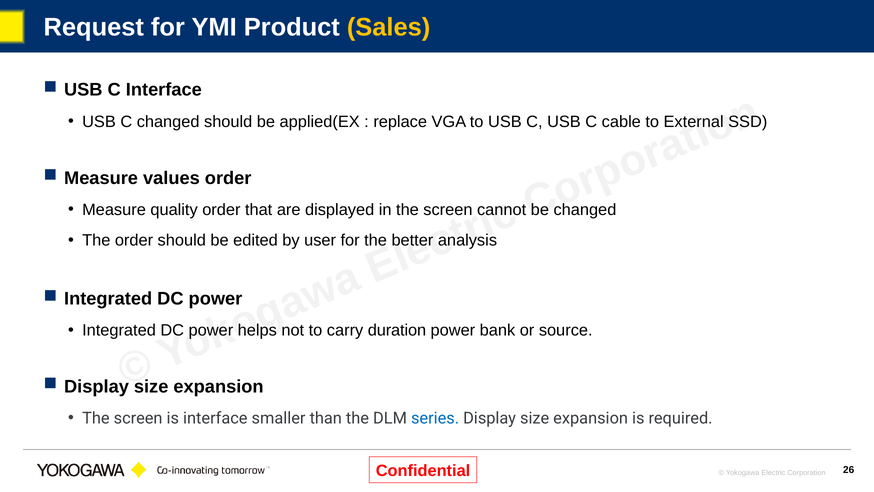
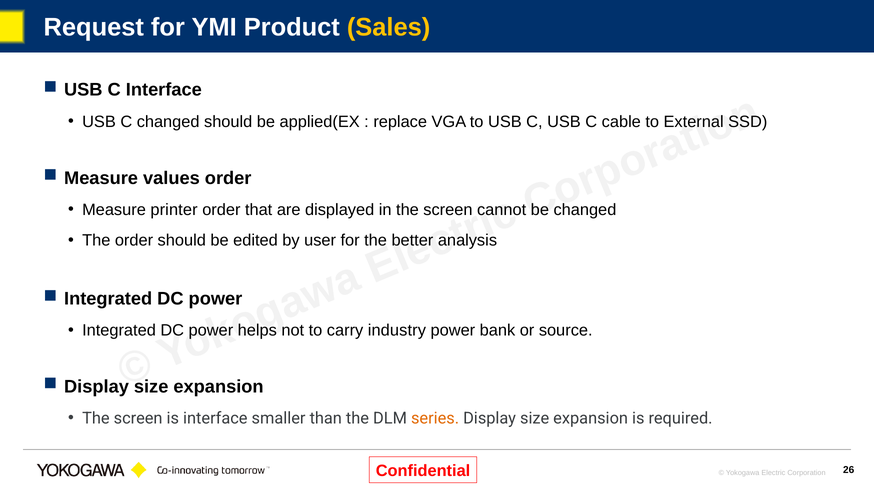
quality: quality -> printer
duration: duration -> industry
series colour: blue -> orange
